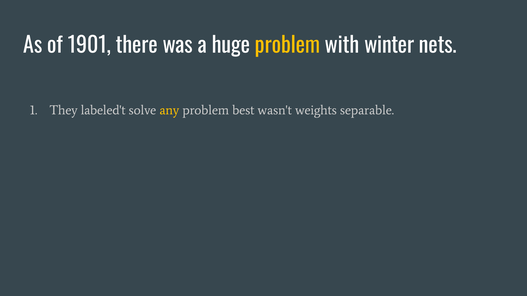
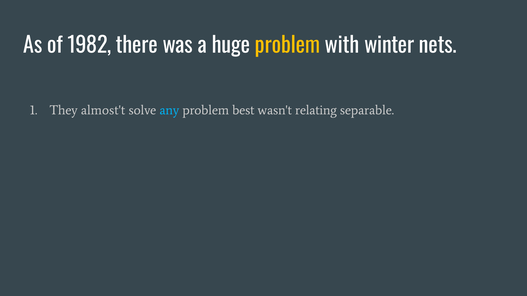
1901: 1901 -> 1982
labeled't: labeled't -> almost't
any colour: yellow -> light blue
weights: weights -> relating
